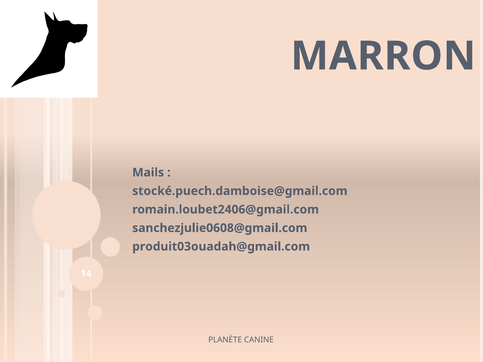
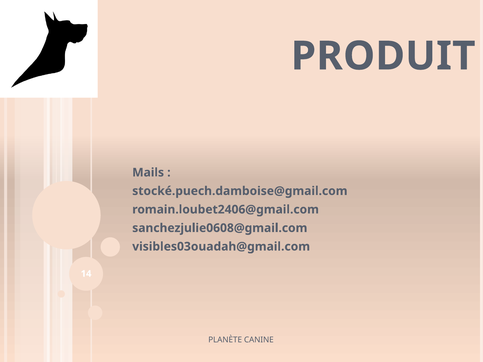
MARRON: MARRON -> PRODUIT
produit03ouadah@gmail.com: produit03ouadah@gmail.com -> visibles03ouadah@gmail.com
